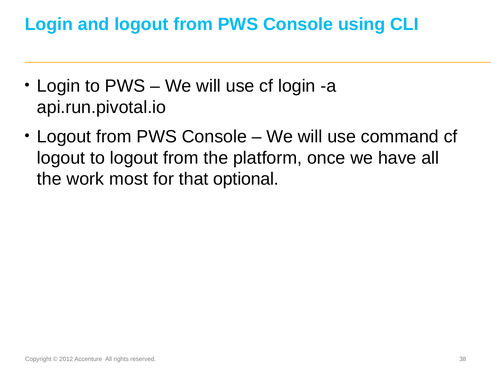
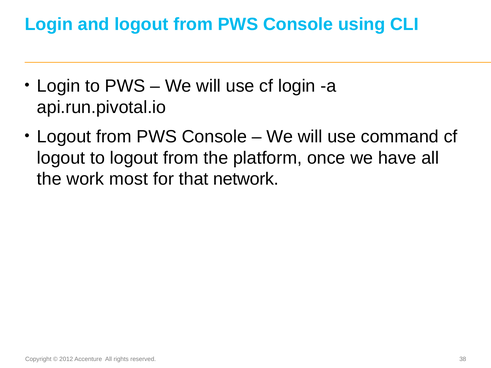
optional: optional -> network
